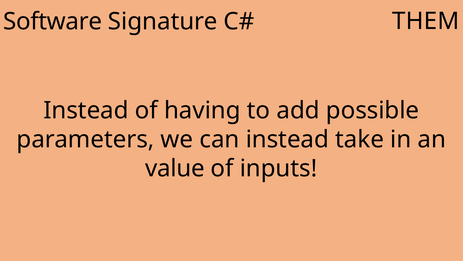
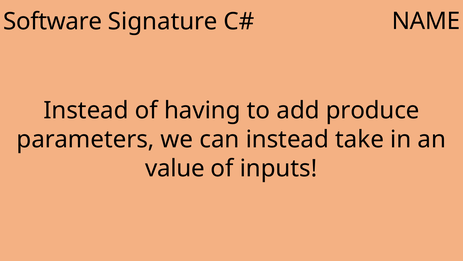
THEM: THEM -> NAME
possible: possible -> produce
